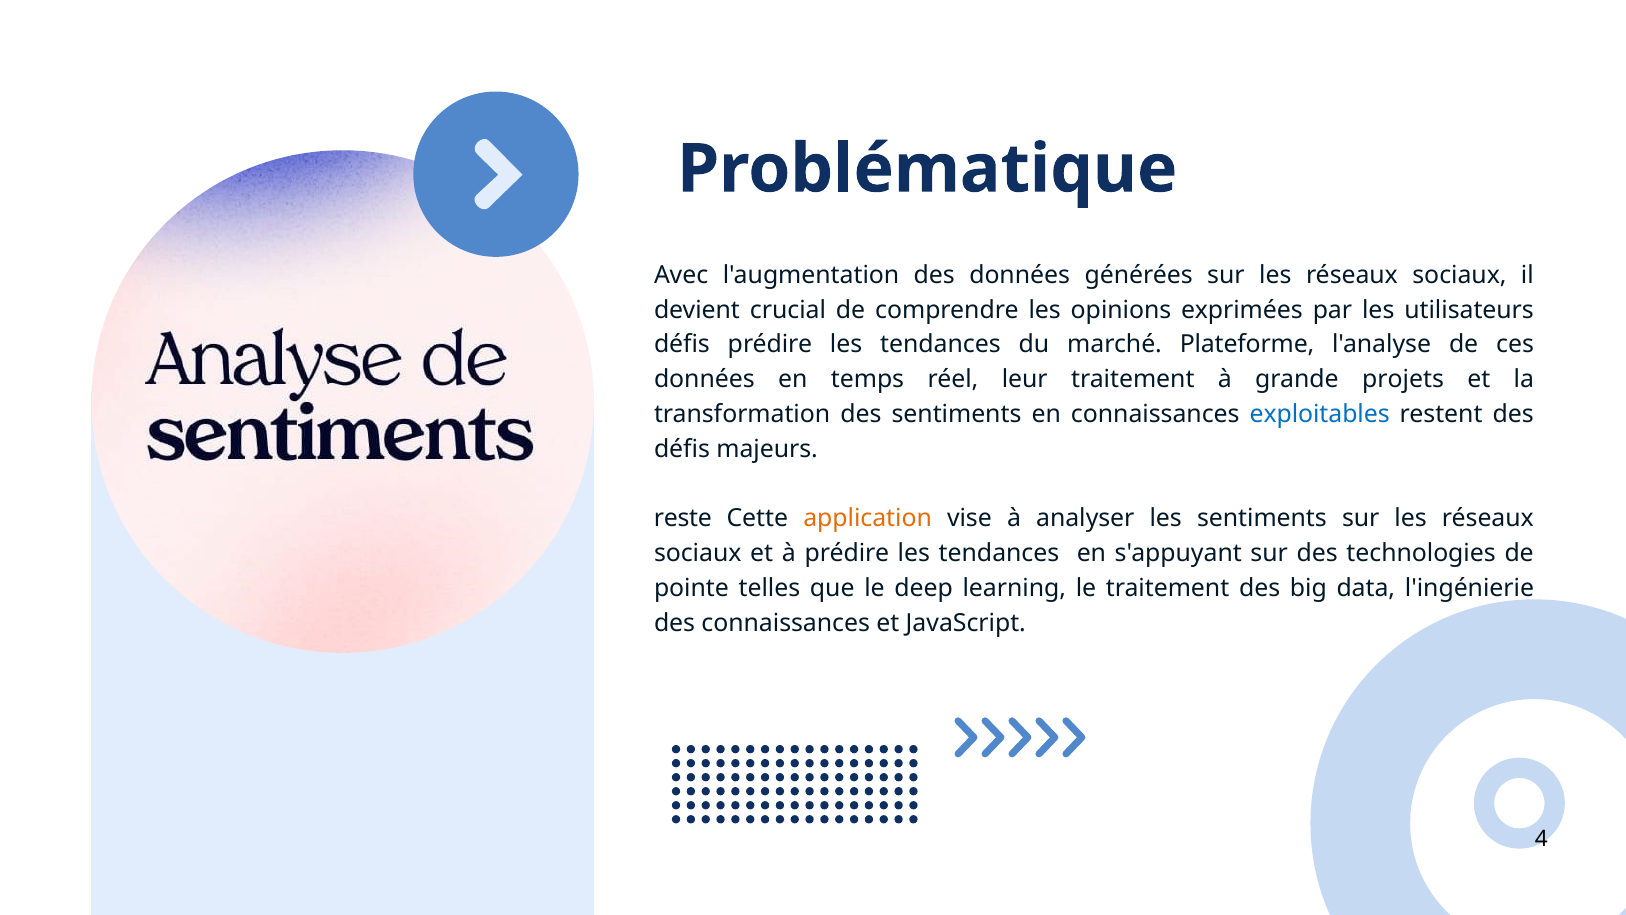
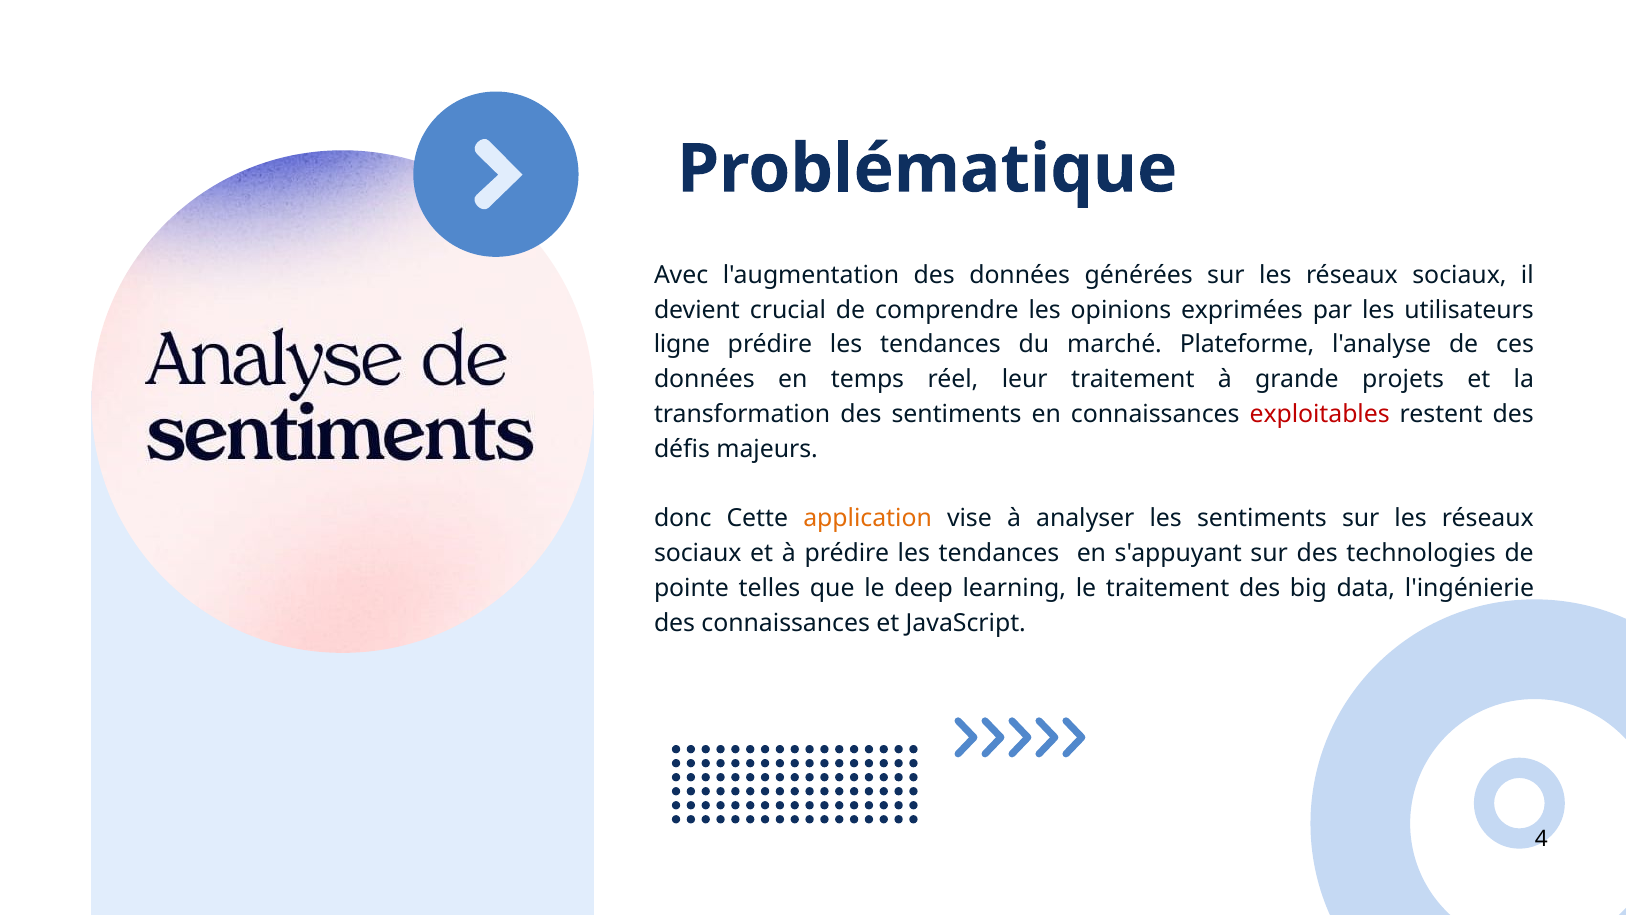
défis at (682, 345): défis -> ligne
exploitables colour: blue -> red
reste: reste -> donc
